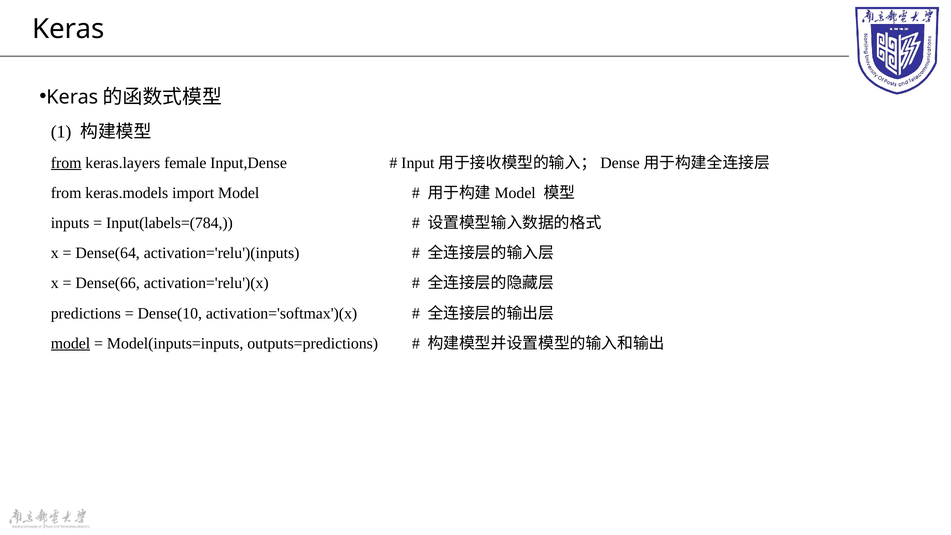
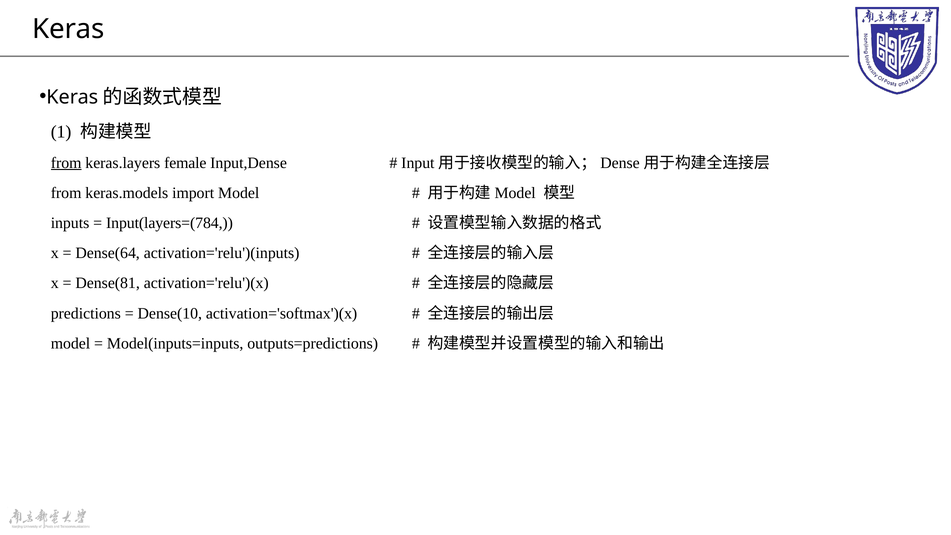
Input(labels=(784: Input(labels=(784 -> Input(layers=(784
Dense(66: Dense(66 -> Dense(81
model at (70, 343) underline: present -> none
